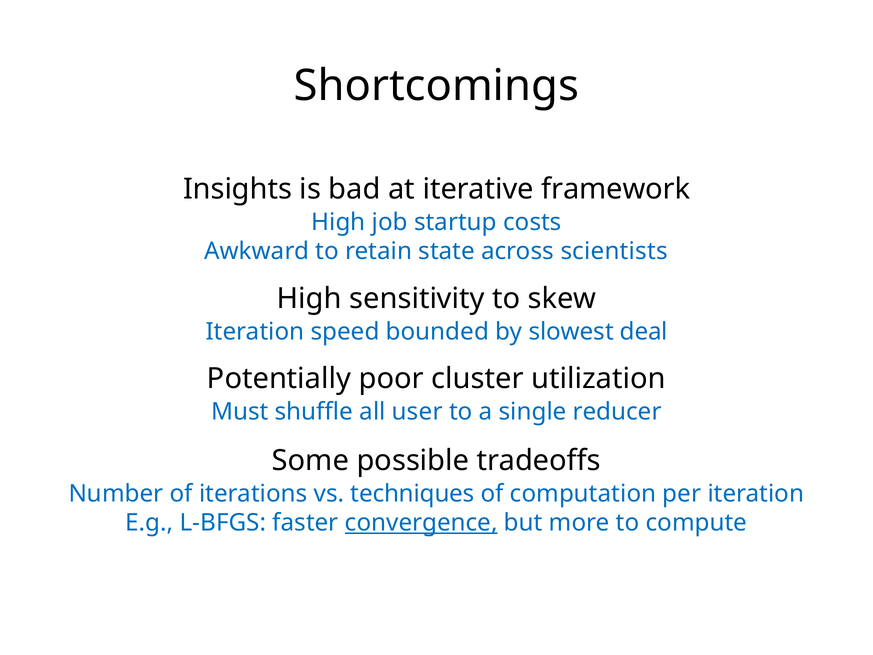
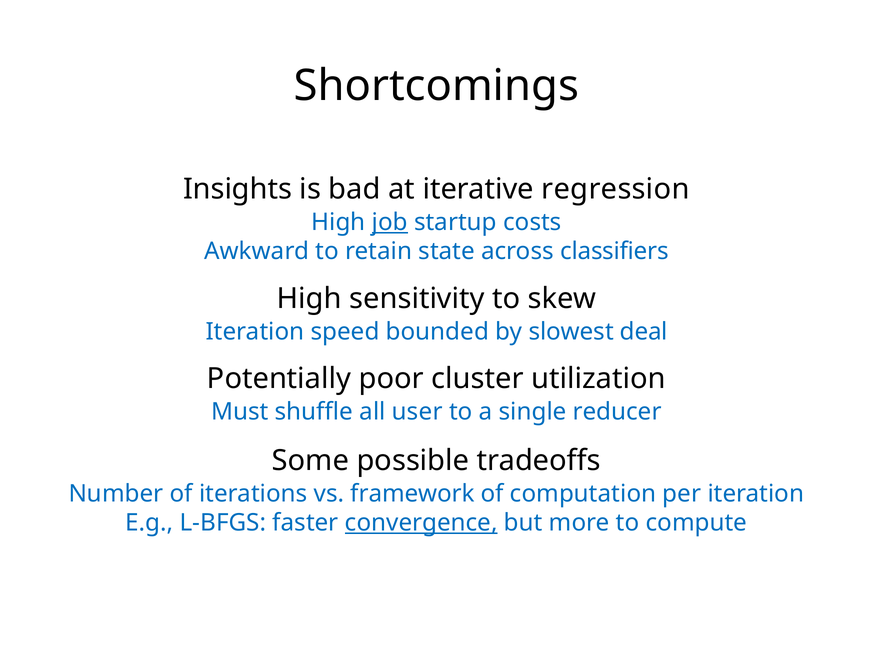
framework: framework -> regression
job underline: none -> present
scientists: scientists -> classifiers
techniques: techniques -> framework
